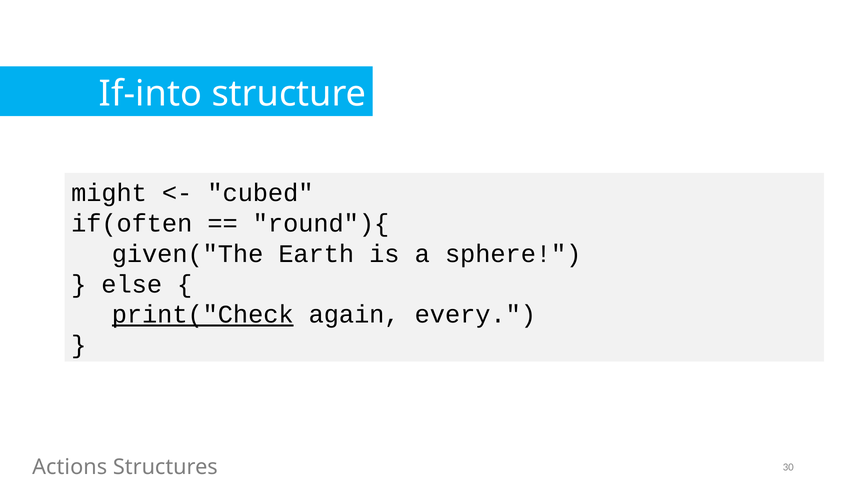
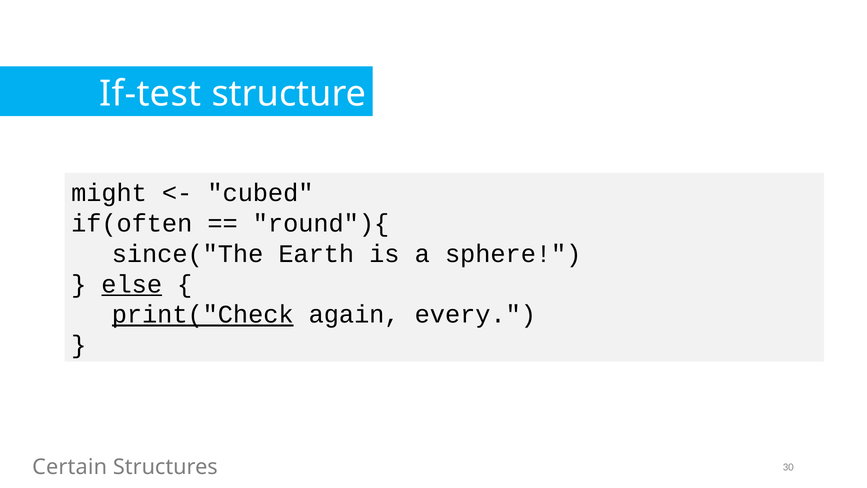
If-into: If-into -> If-test
given("The: given("The -> since("The
else underline: none -> present
Actions: Actions -> Certain
